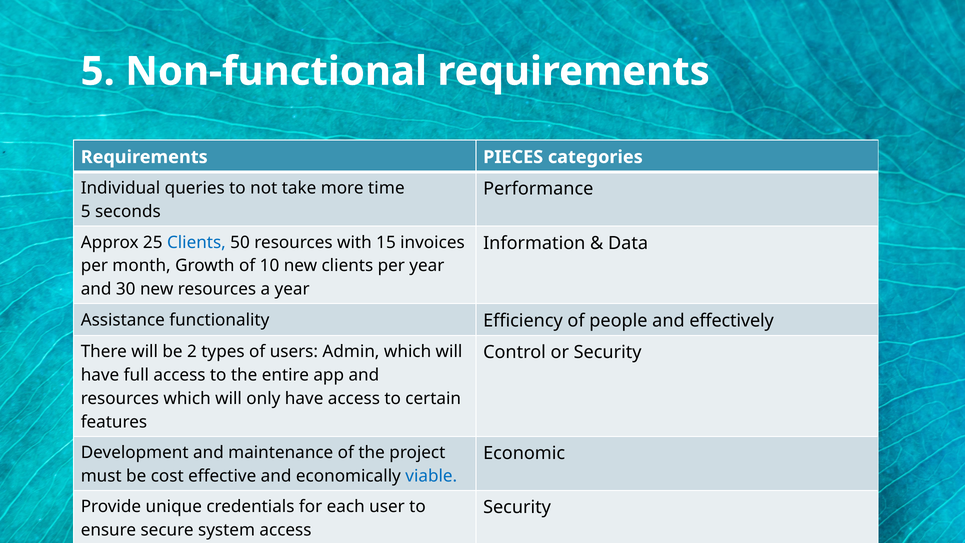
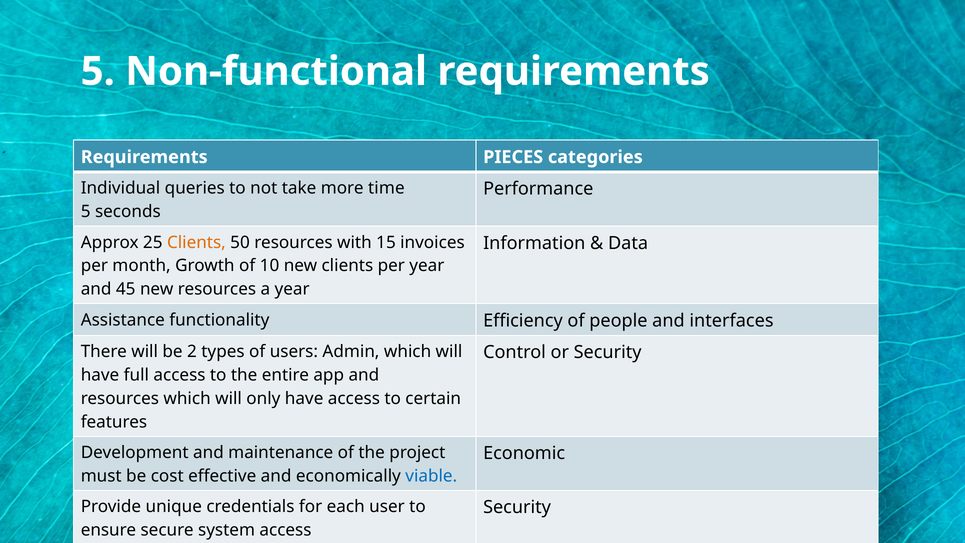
Clients at (196, 242) colour: blue -> orange
30: 30 -> 45
effectively: effectively -> interfaces
